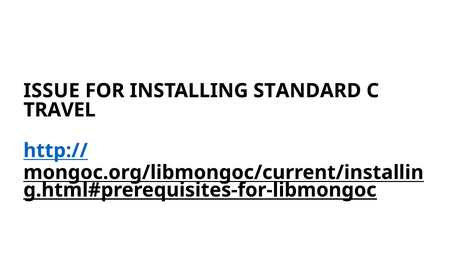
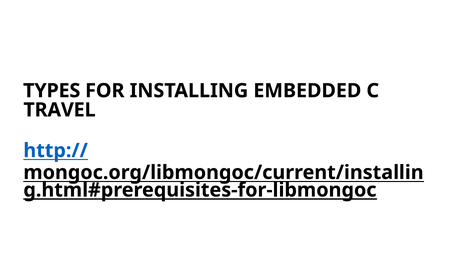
ISSUE: ISSUE -> TYPES
STANDARD: STANDARD -> EMBEDDED
